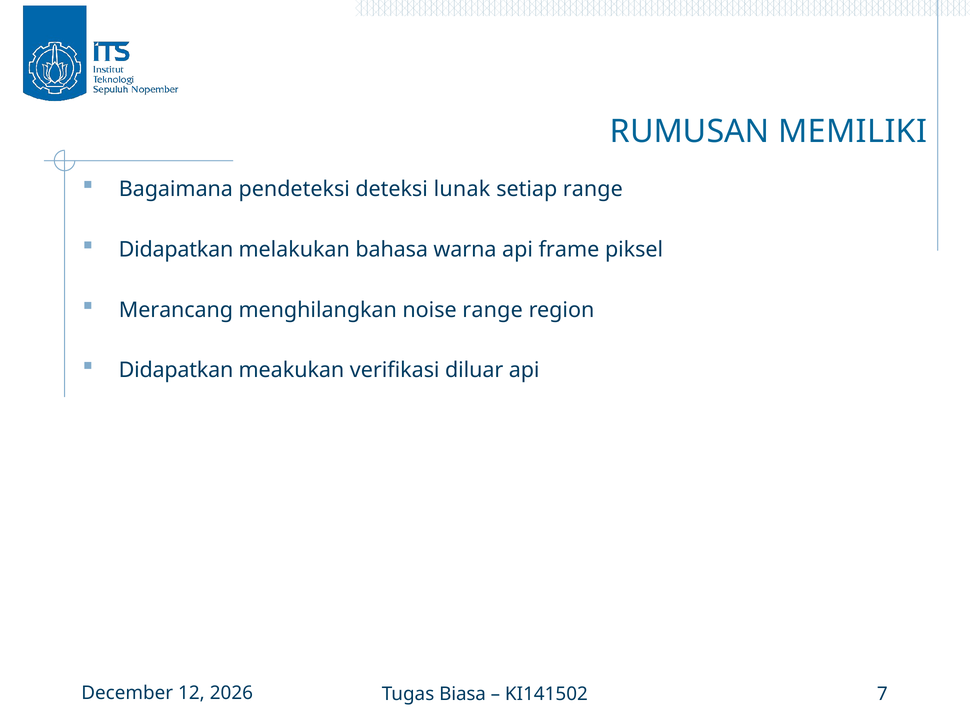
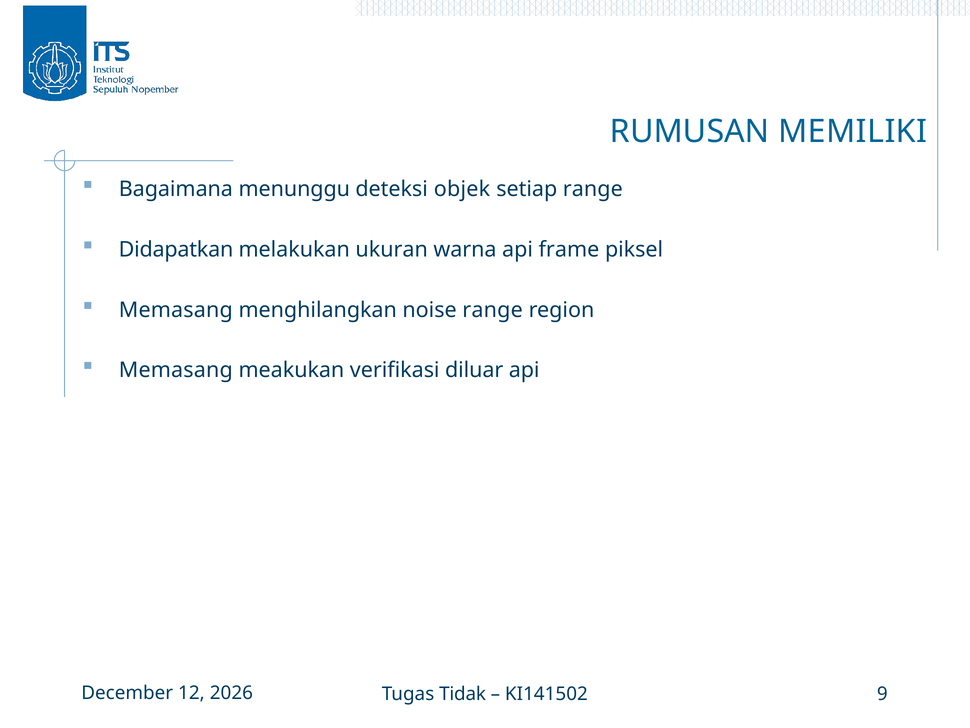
pendeteksi: pendeteksi -> menunggu
lunak: lunak -> objek
bahasa: bahasa -> ukuran
Merancang at (176, 310): Merancang -> Memasang
Didapatkan at (176, 370): Didapatkan -> Memasang
Biasa: Biasa -> Tidak
7: 7 -> 9
